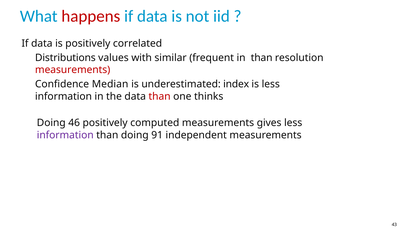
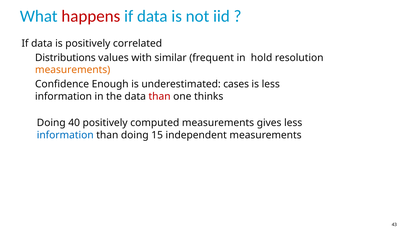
in than: than -> hold
measurements at (73, 70) colour: red -> orange
Median: Median -> Enough
index: index -> cases
46: 46 -> 40
information at (65, 135) colour: purple -> blue
91: 91 -> 15
